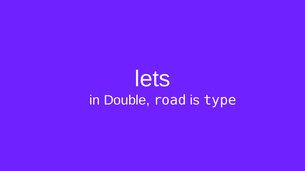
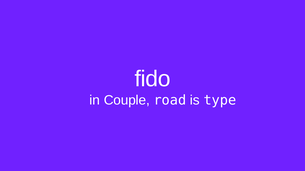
lets: lets -> fido
Double: Double -> Couple
